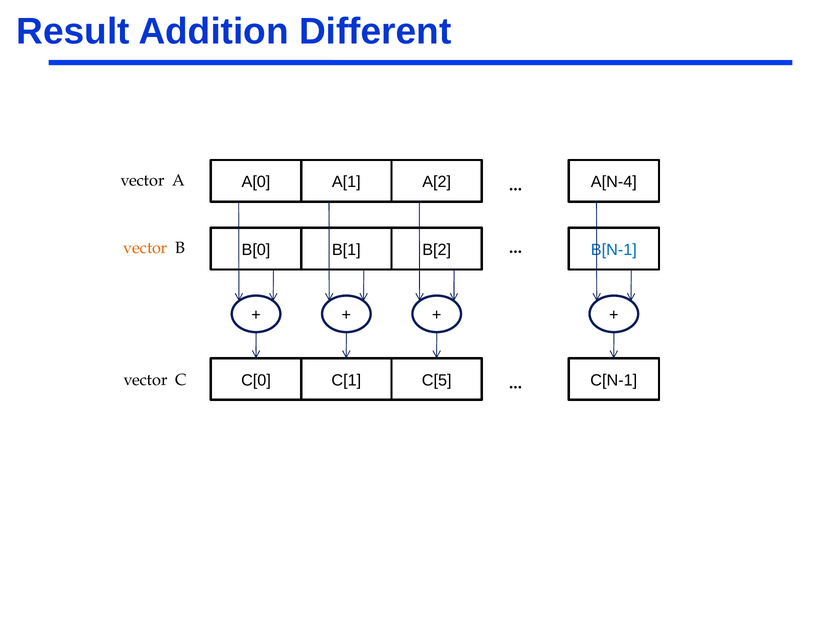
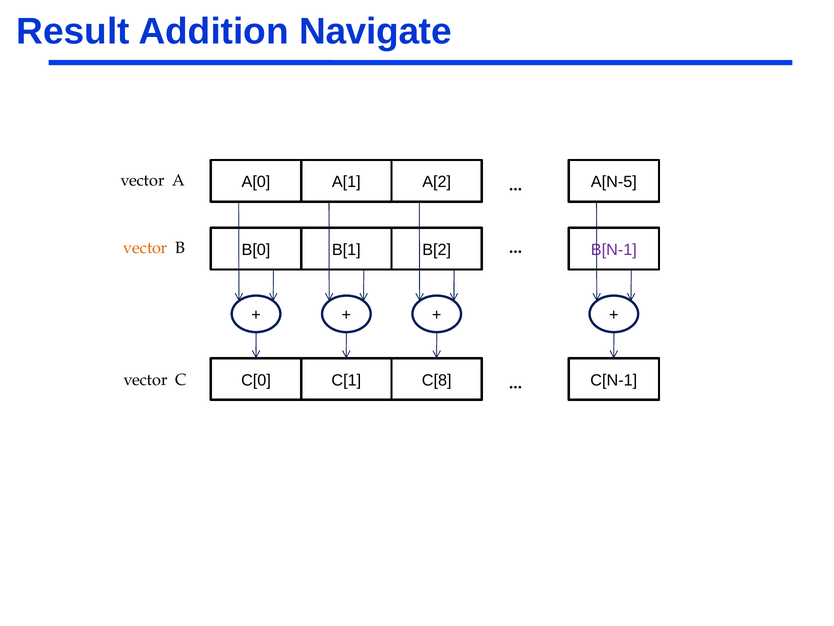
Different: Different -> Navigate
A[N-4: A[N-4 -> A[N-5
B[N-1 colour: blue -> purple
C[5: C[5 -> C[8
